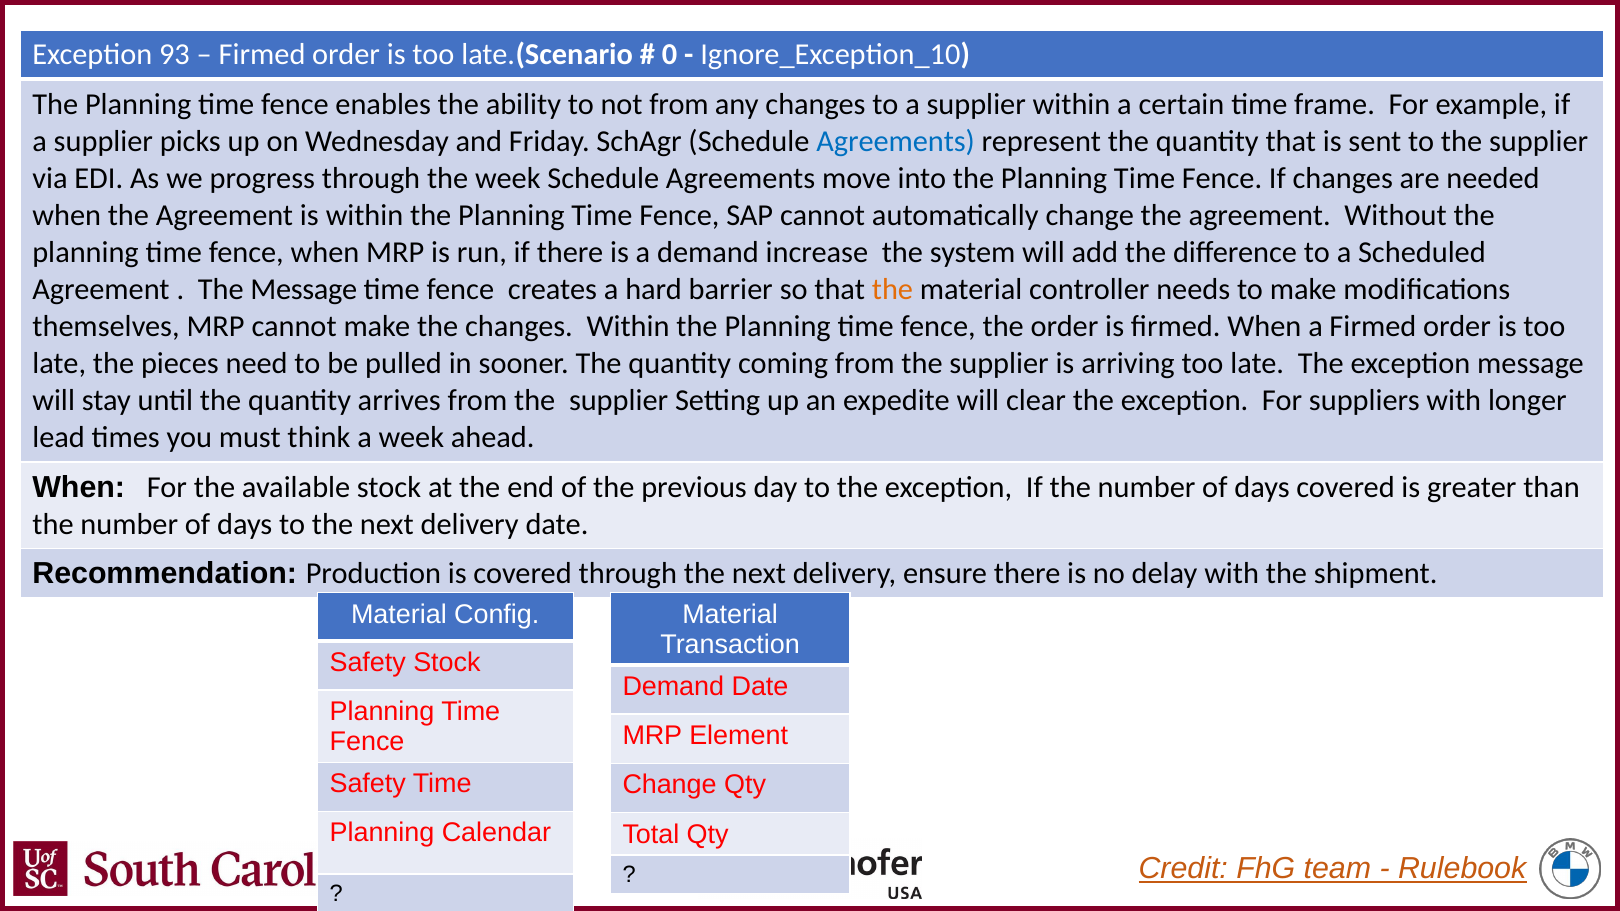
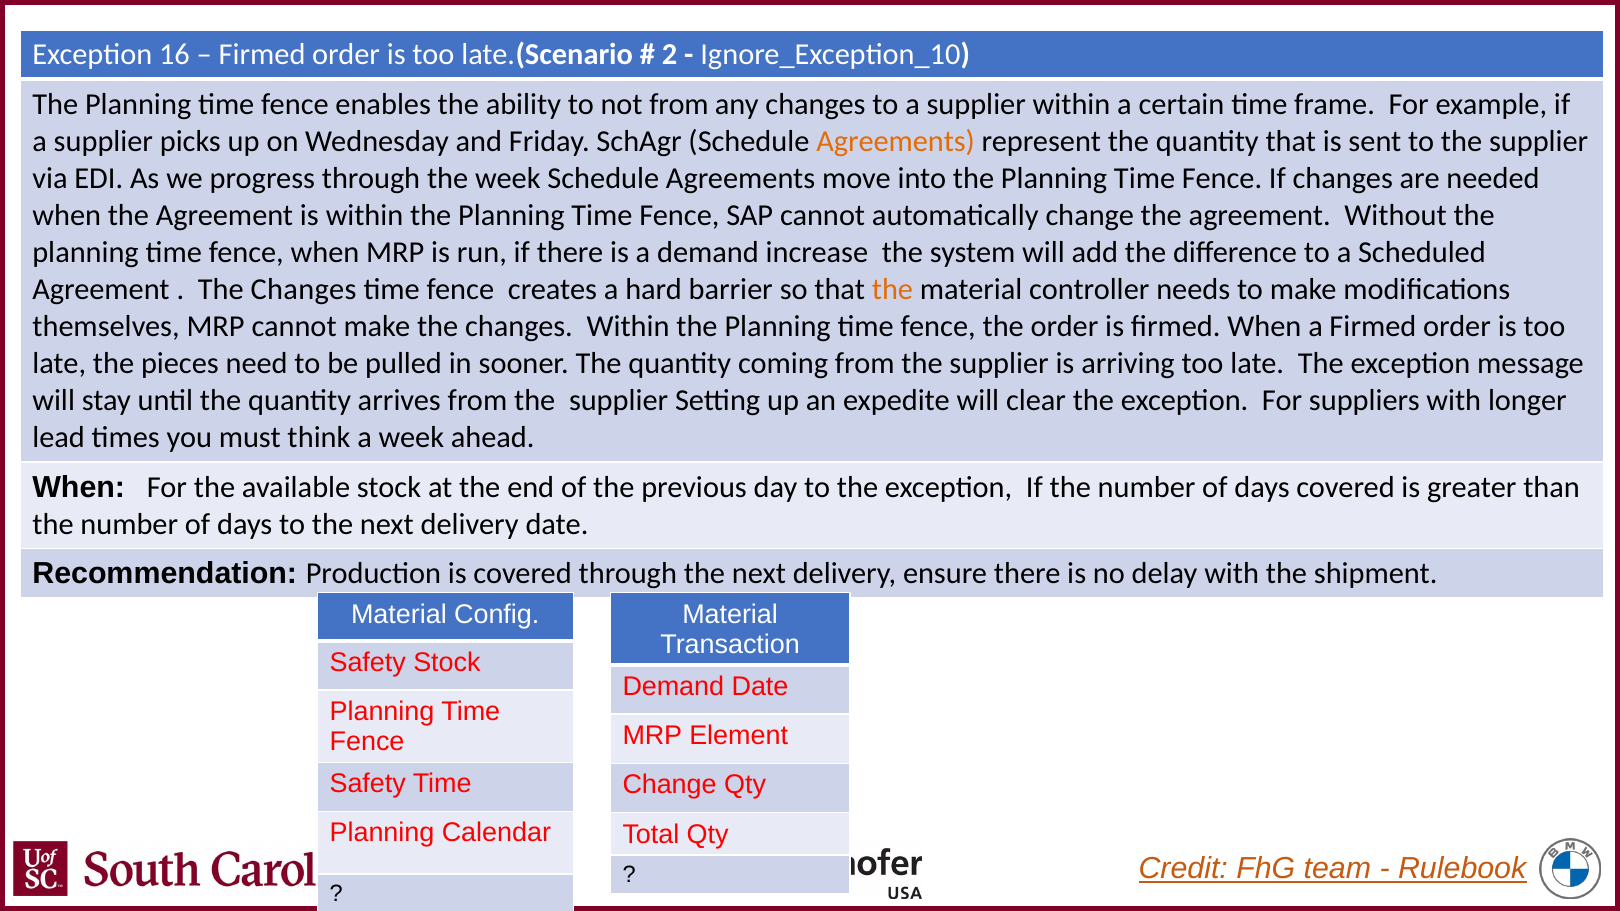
93: 93 -> 16
0: 0 -> 2
Agreements at (896, 141) colour: blue -> orange
Message at (304, 290): Message -> Changes
